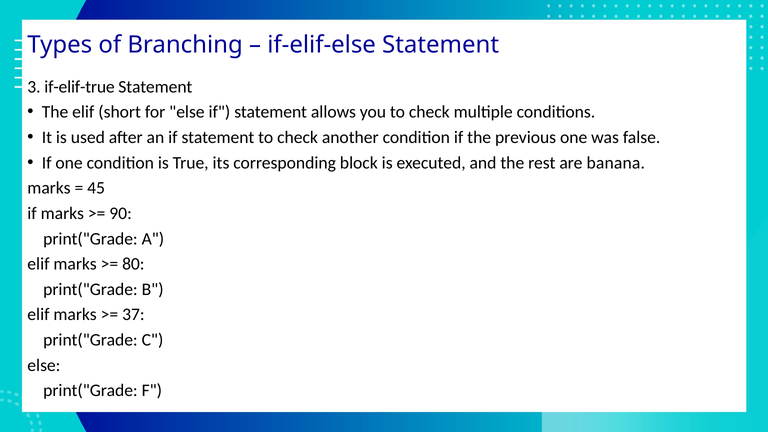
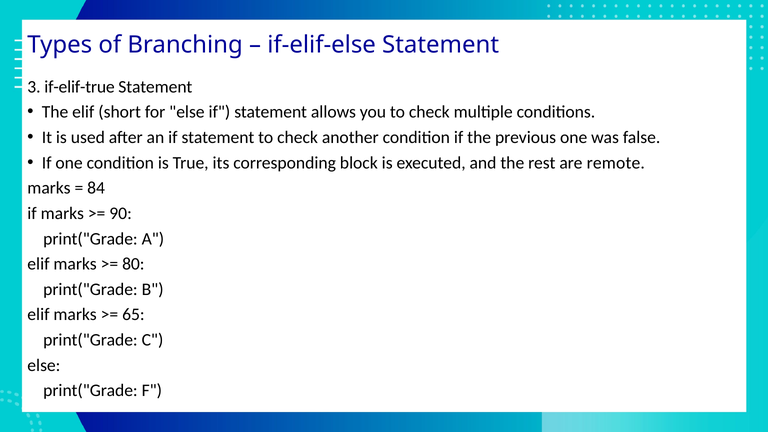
banana: banana -> remote
45: 45 -> 84
37: 37 -> 65
